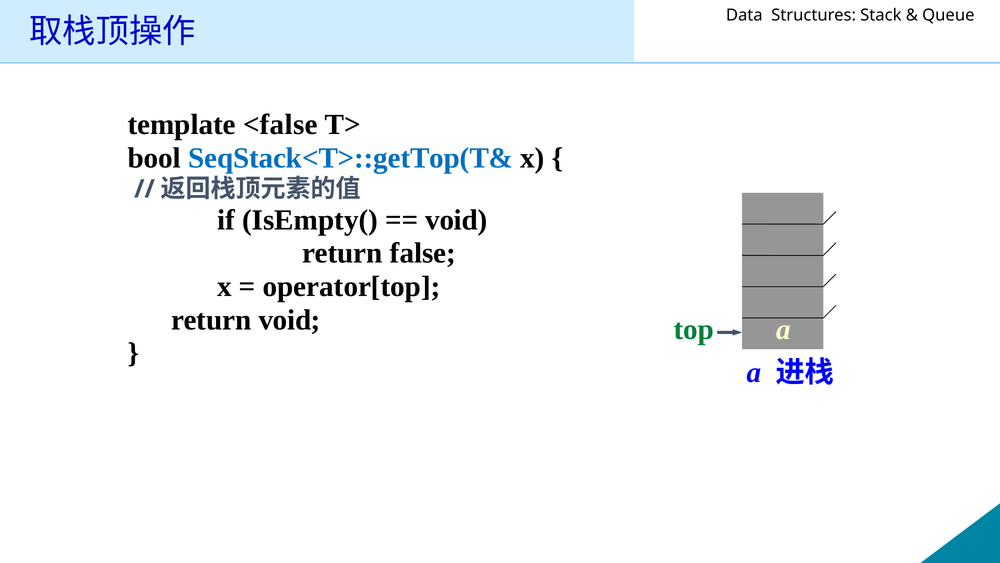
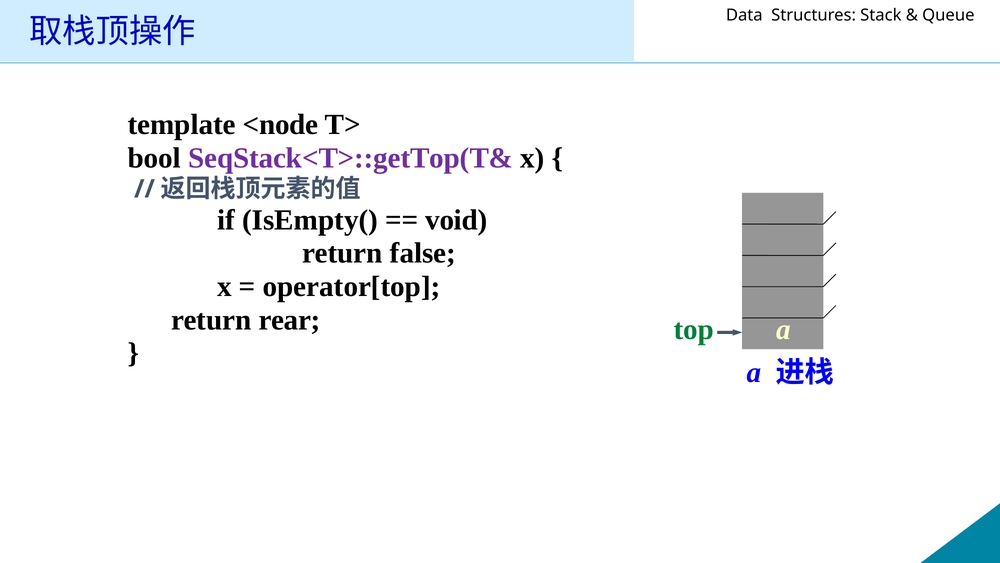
<false: <false -> <node
SeqStack<T>::getTop(T& colour: blue -> purple
return void: void -> rear
